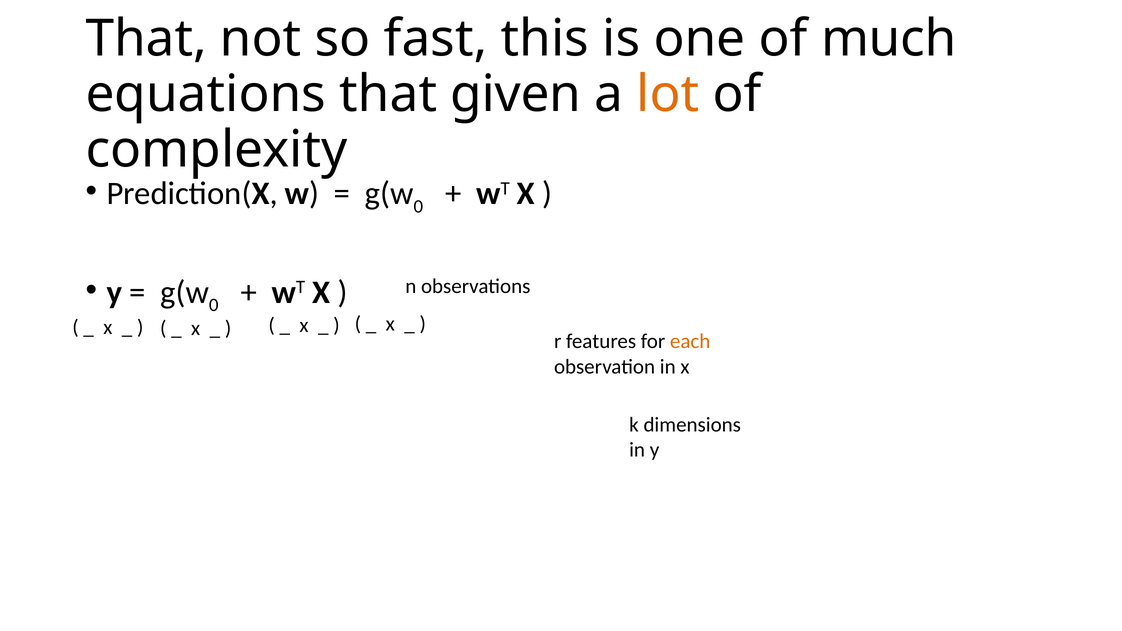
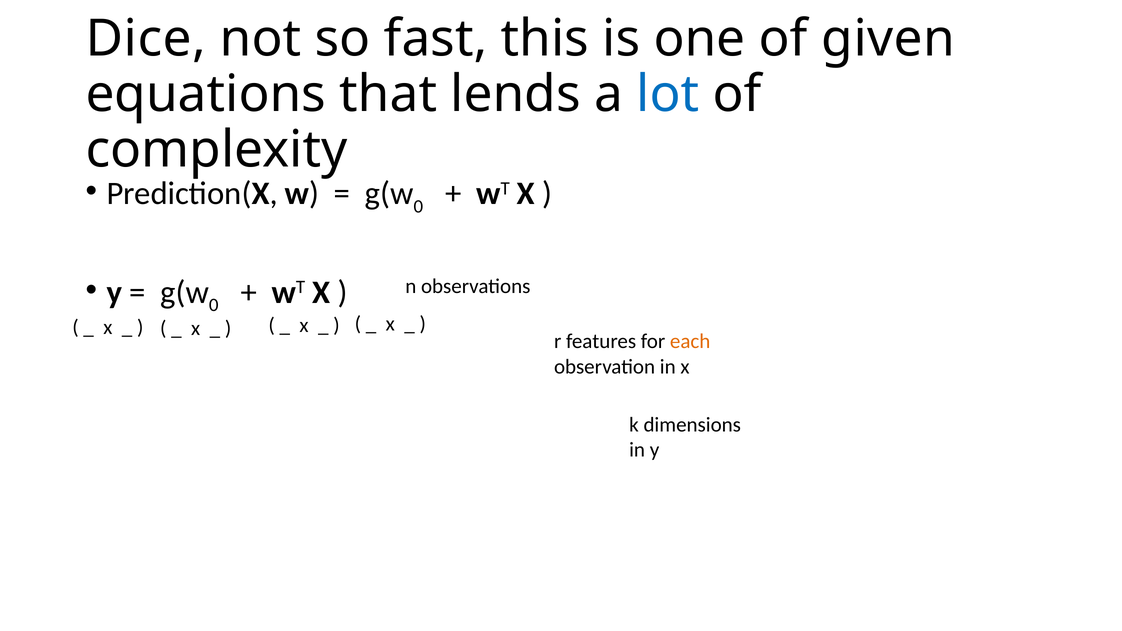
That at (146, 39): That -> Dice
much: much -> given
given: given -> lends
lot colour: orange -> blue
